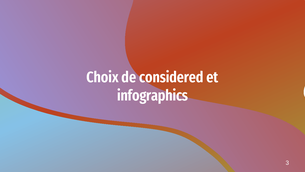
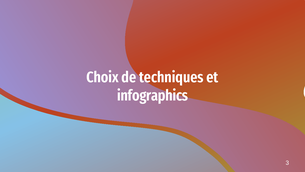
considered: considered -> techniques
